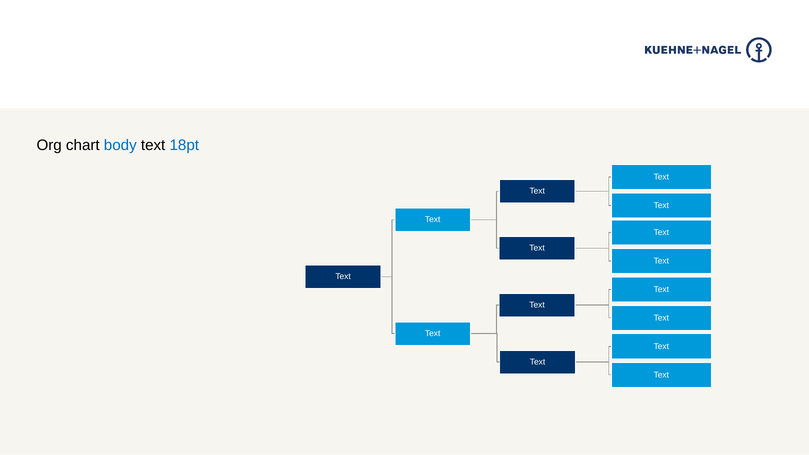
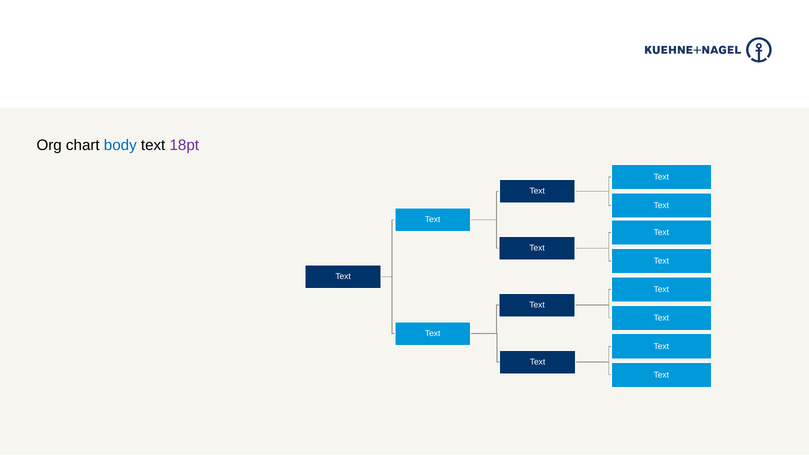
18pt colour: blue -> purple
